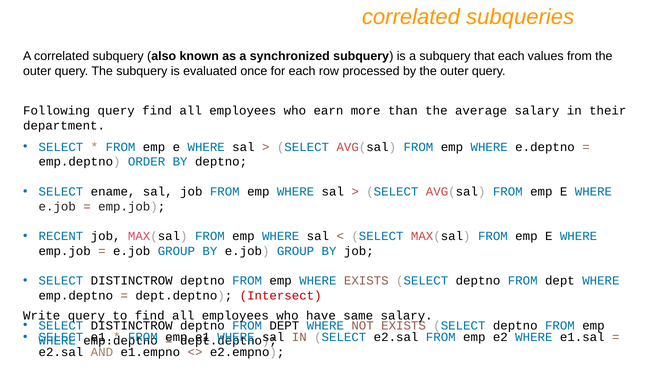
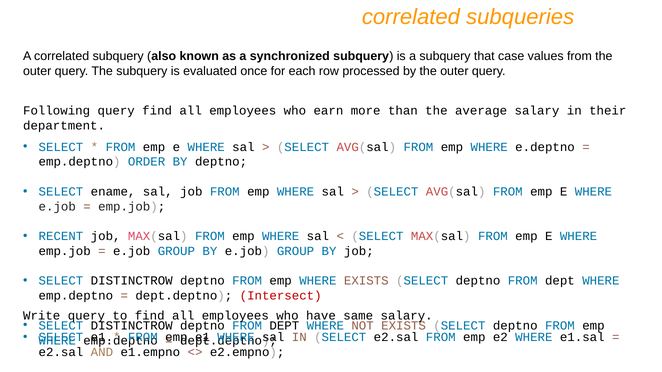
that each: each -> case
